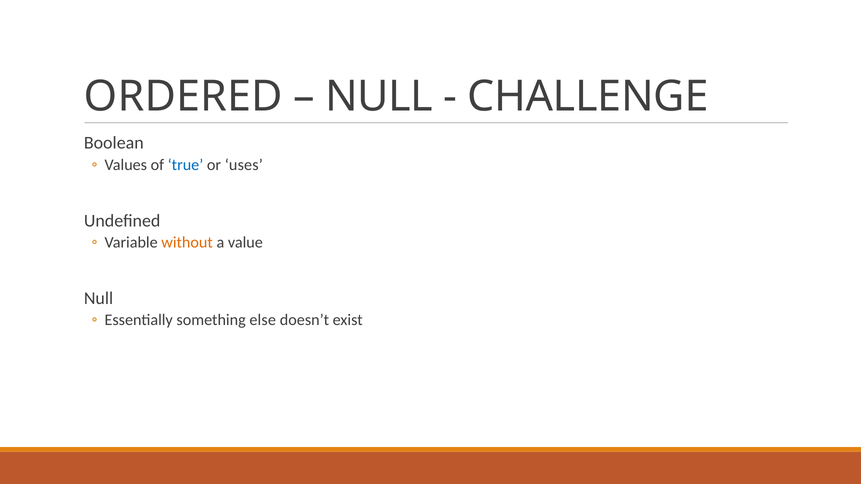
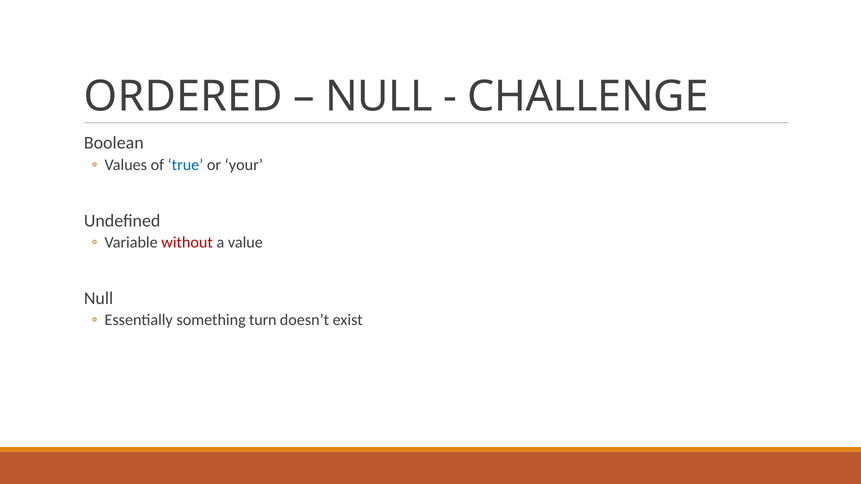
uses: uses -> your
without colour: orange -> red
else: else -> turn
